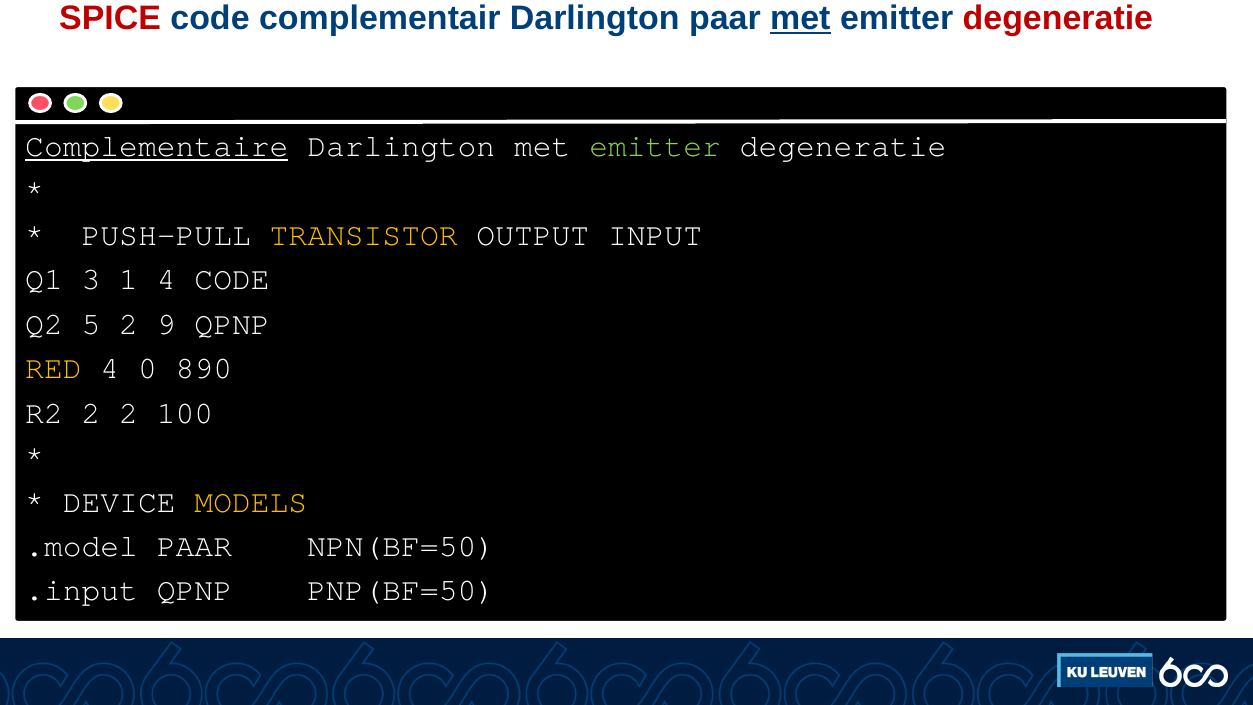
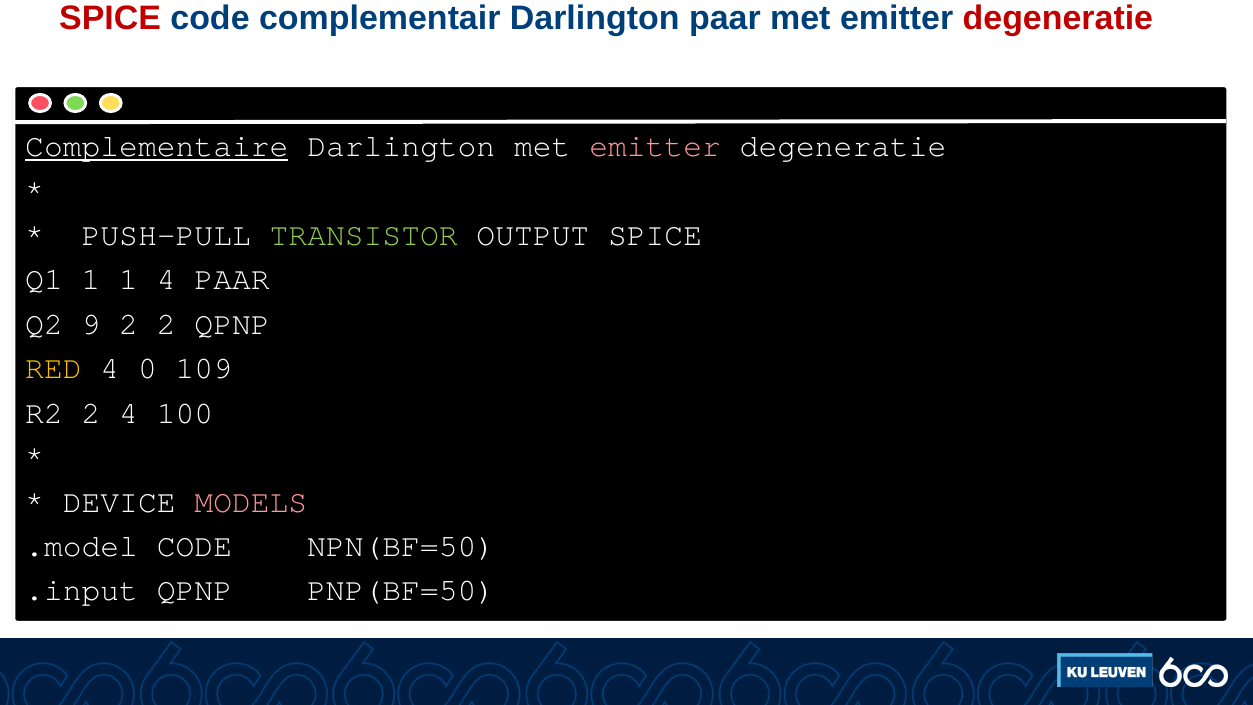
met at (800, 19) underline: present -> none
emitter at (655, 146) colour: light green -> pink
TRANSISTOR colour: yellow -> light green
OUTPUT INPUT: INPUT -> SPICE
Q1 3: 3 -> 1
4 CODE: CODE -> PAAR
5: 5 -> 9
2 9: 9 -> 2
890: 890 -> 109
2 2: 2 -> 4
MODELS colour: yellow -> pink
.model PAAR: PAAR -> CODE
